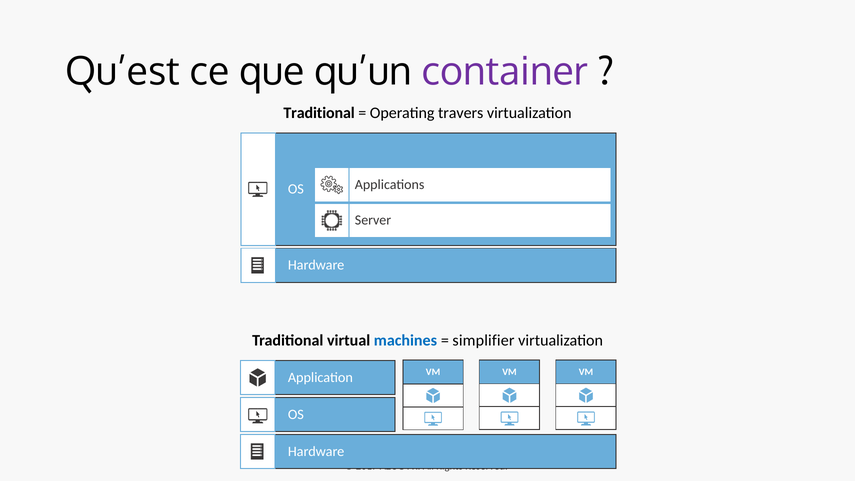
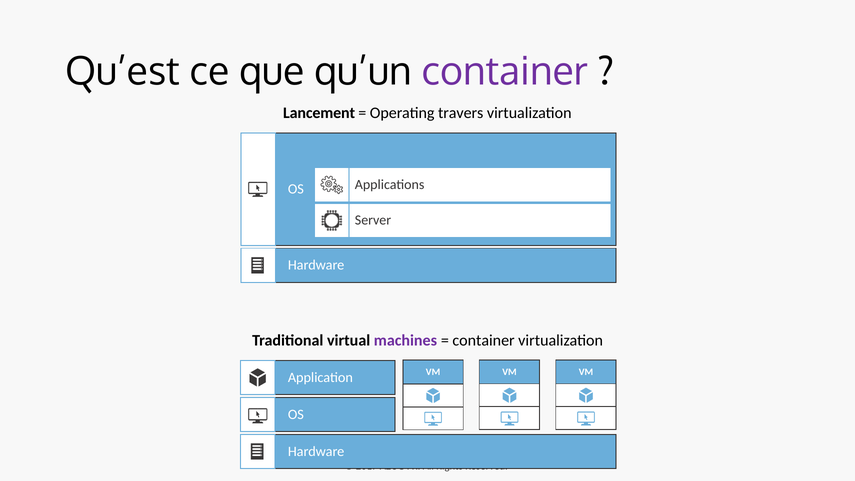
Traditional at (319, 113): Traditional -> Lancement
machines colour: blue -> purple
simplifier at (483, 341): simplifier -> container
